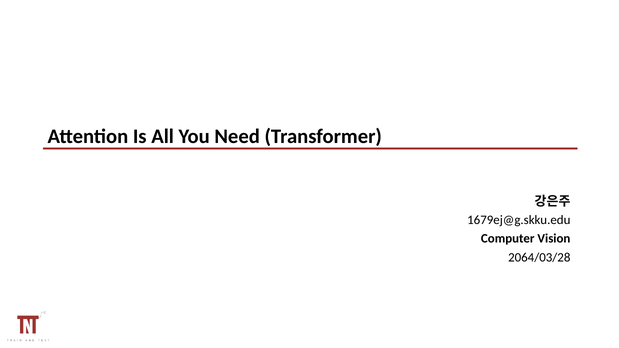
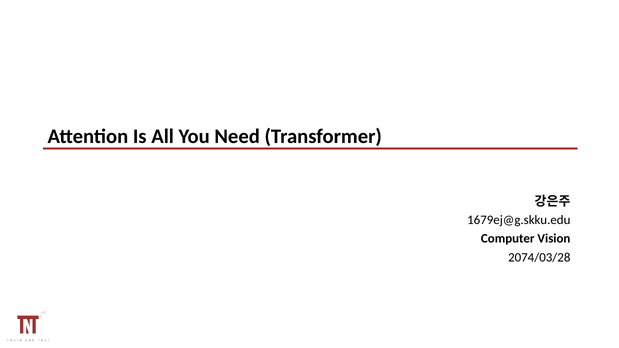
2064/03/28: 2064/03/28 -> 2074/03/28
